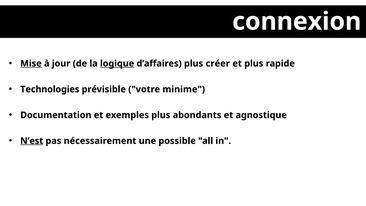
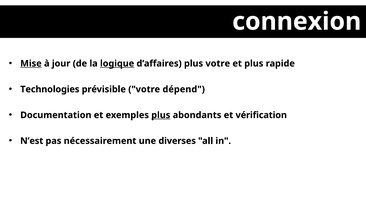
plus créer: créer -> votre
minime: minime -> dépend
plus at (161, 115) underline: none -> present
agnostique: agnostique -> vérification
N’est underline: present -> none
possible: possible -> diverses
